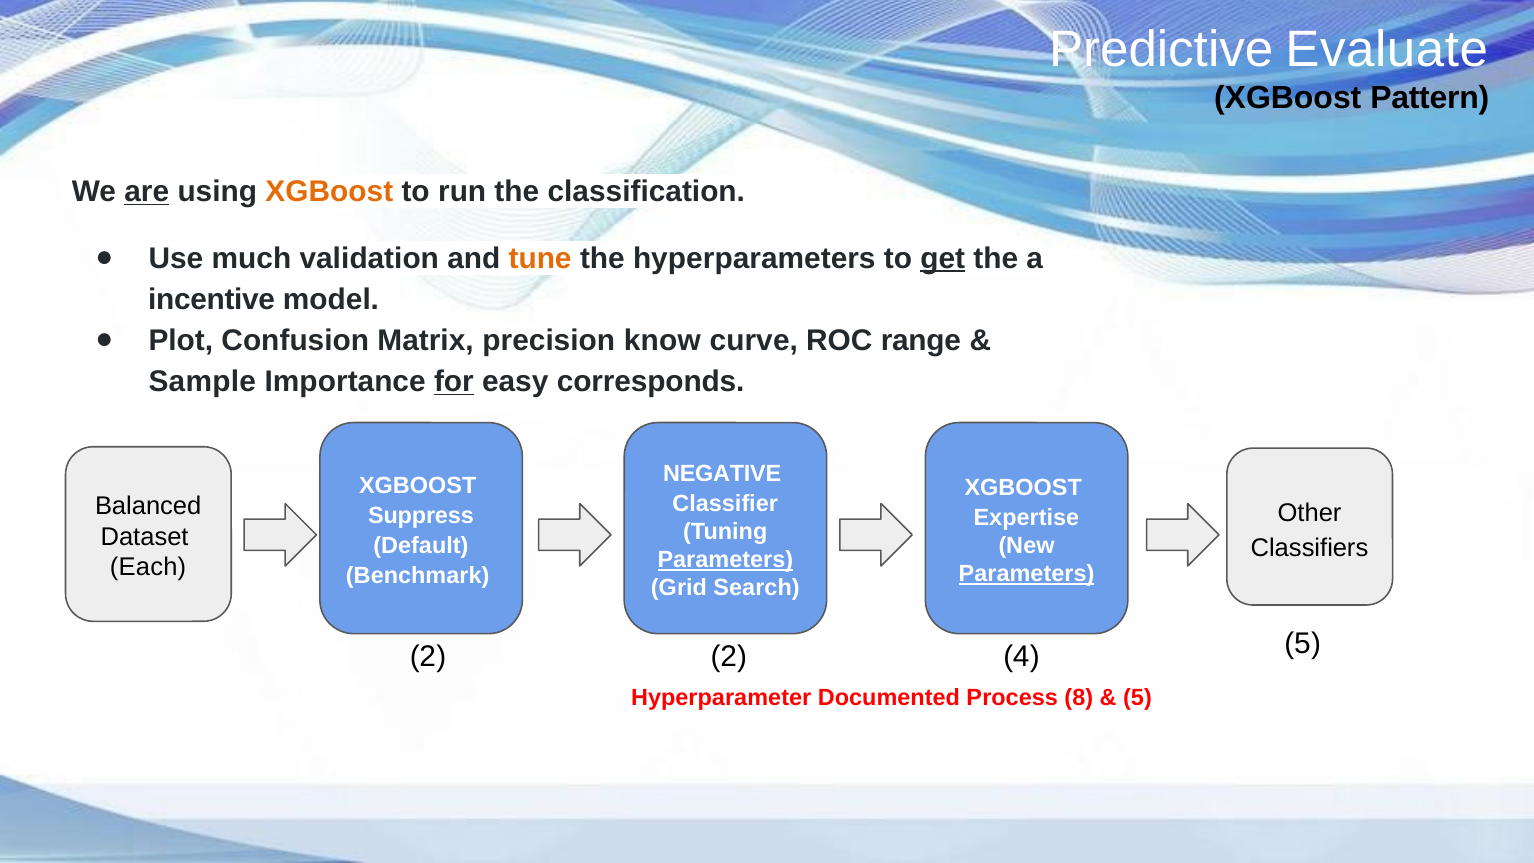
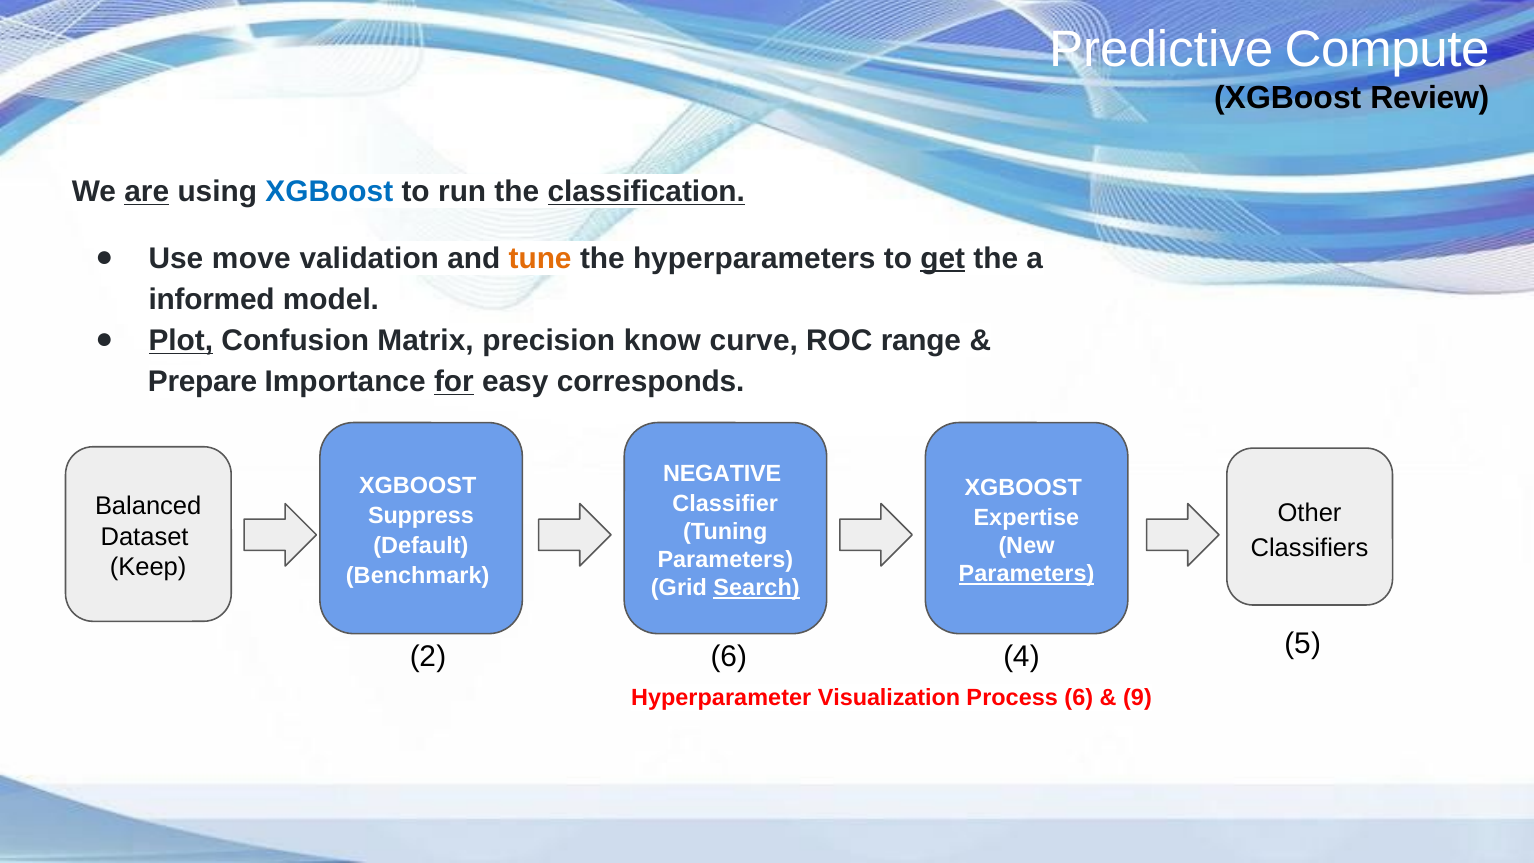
Evaluate: Evaluate -> Compute
Pattern: Pattern -> Review
XGBoost at (329, 192) colour: orange -> blue
classification underline: none -> present
much: much -> move
incentive: incentive -> informed
Plot underline: none -> present
Sample: Sample -> Prepare
Parameters at (725, 560) underline: present -> none
Each: Each -> Keep
Search underline: none -> present
2 2: 2 -> 6
Documented: Documented -> Visualization
Process 8: 8 -> 6
5 at (1138, 698): 5 -> 9
